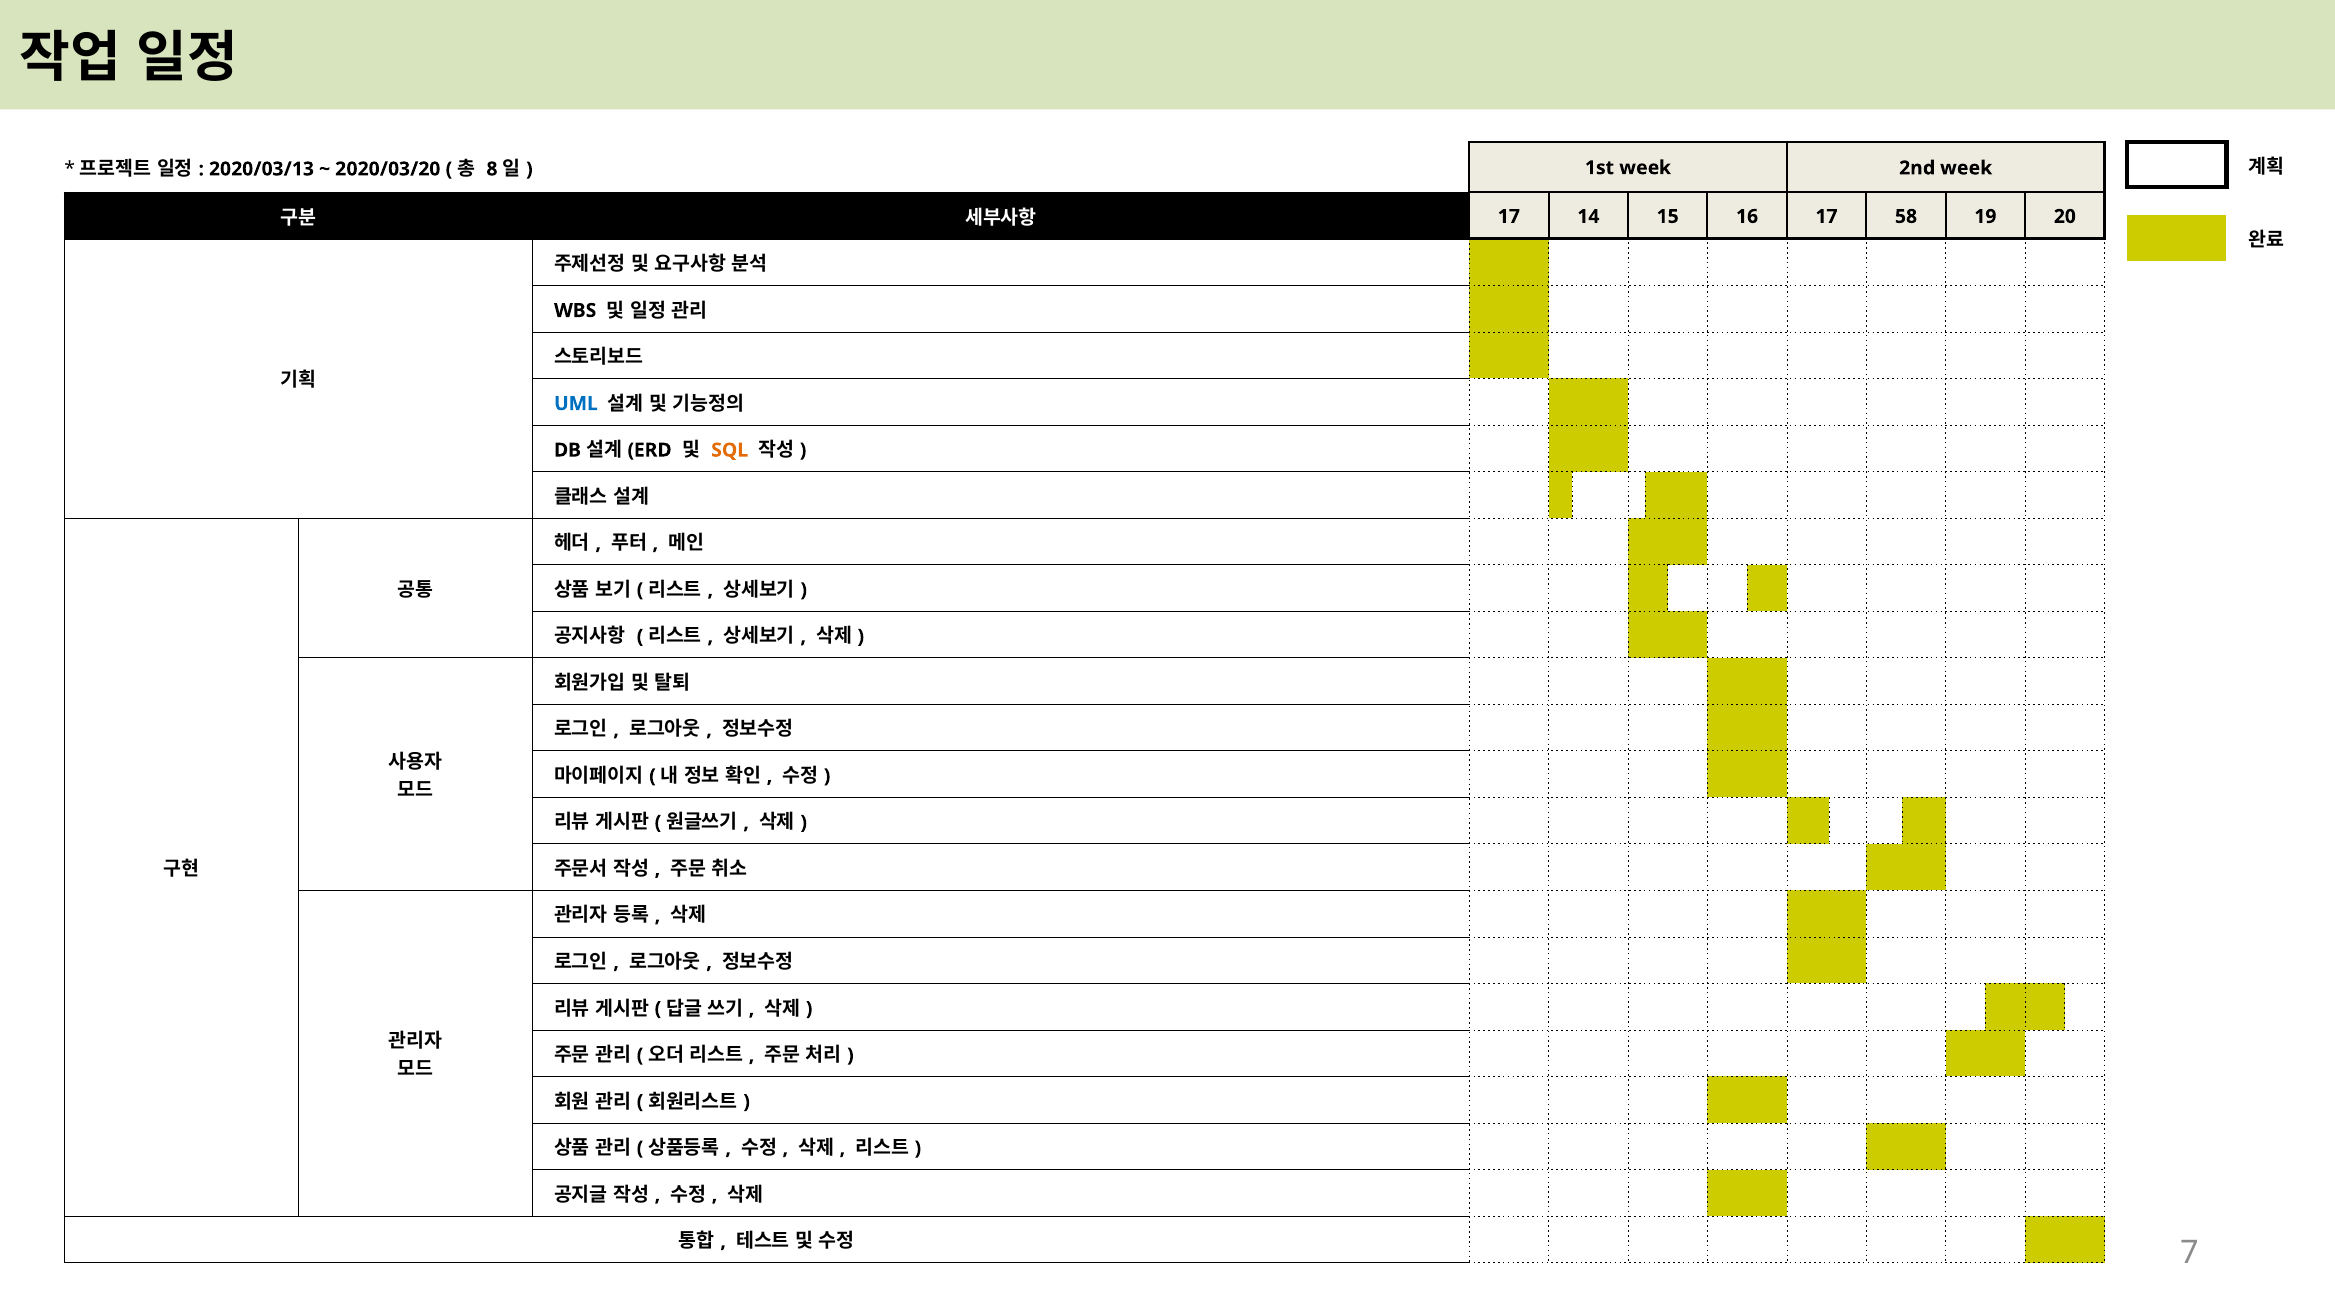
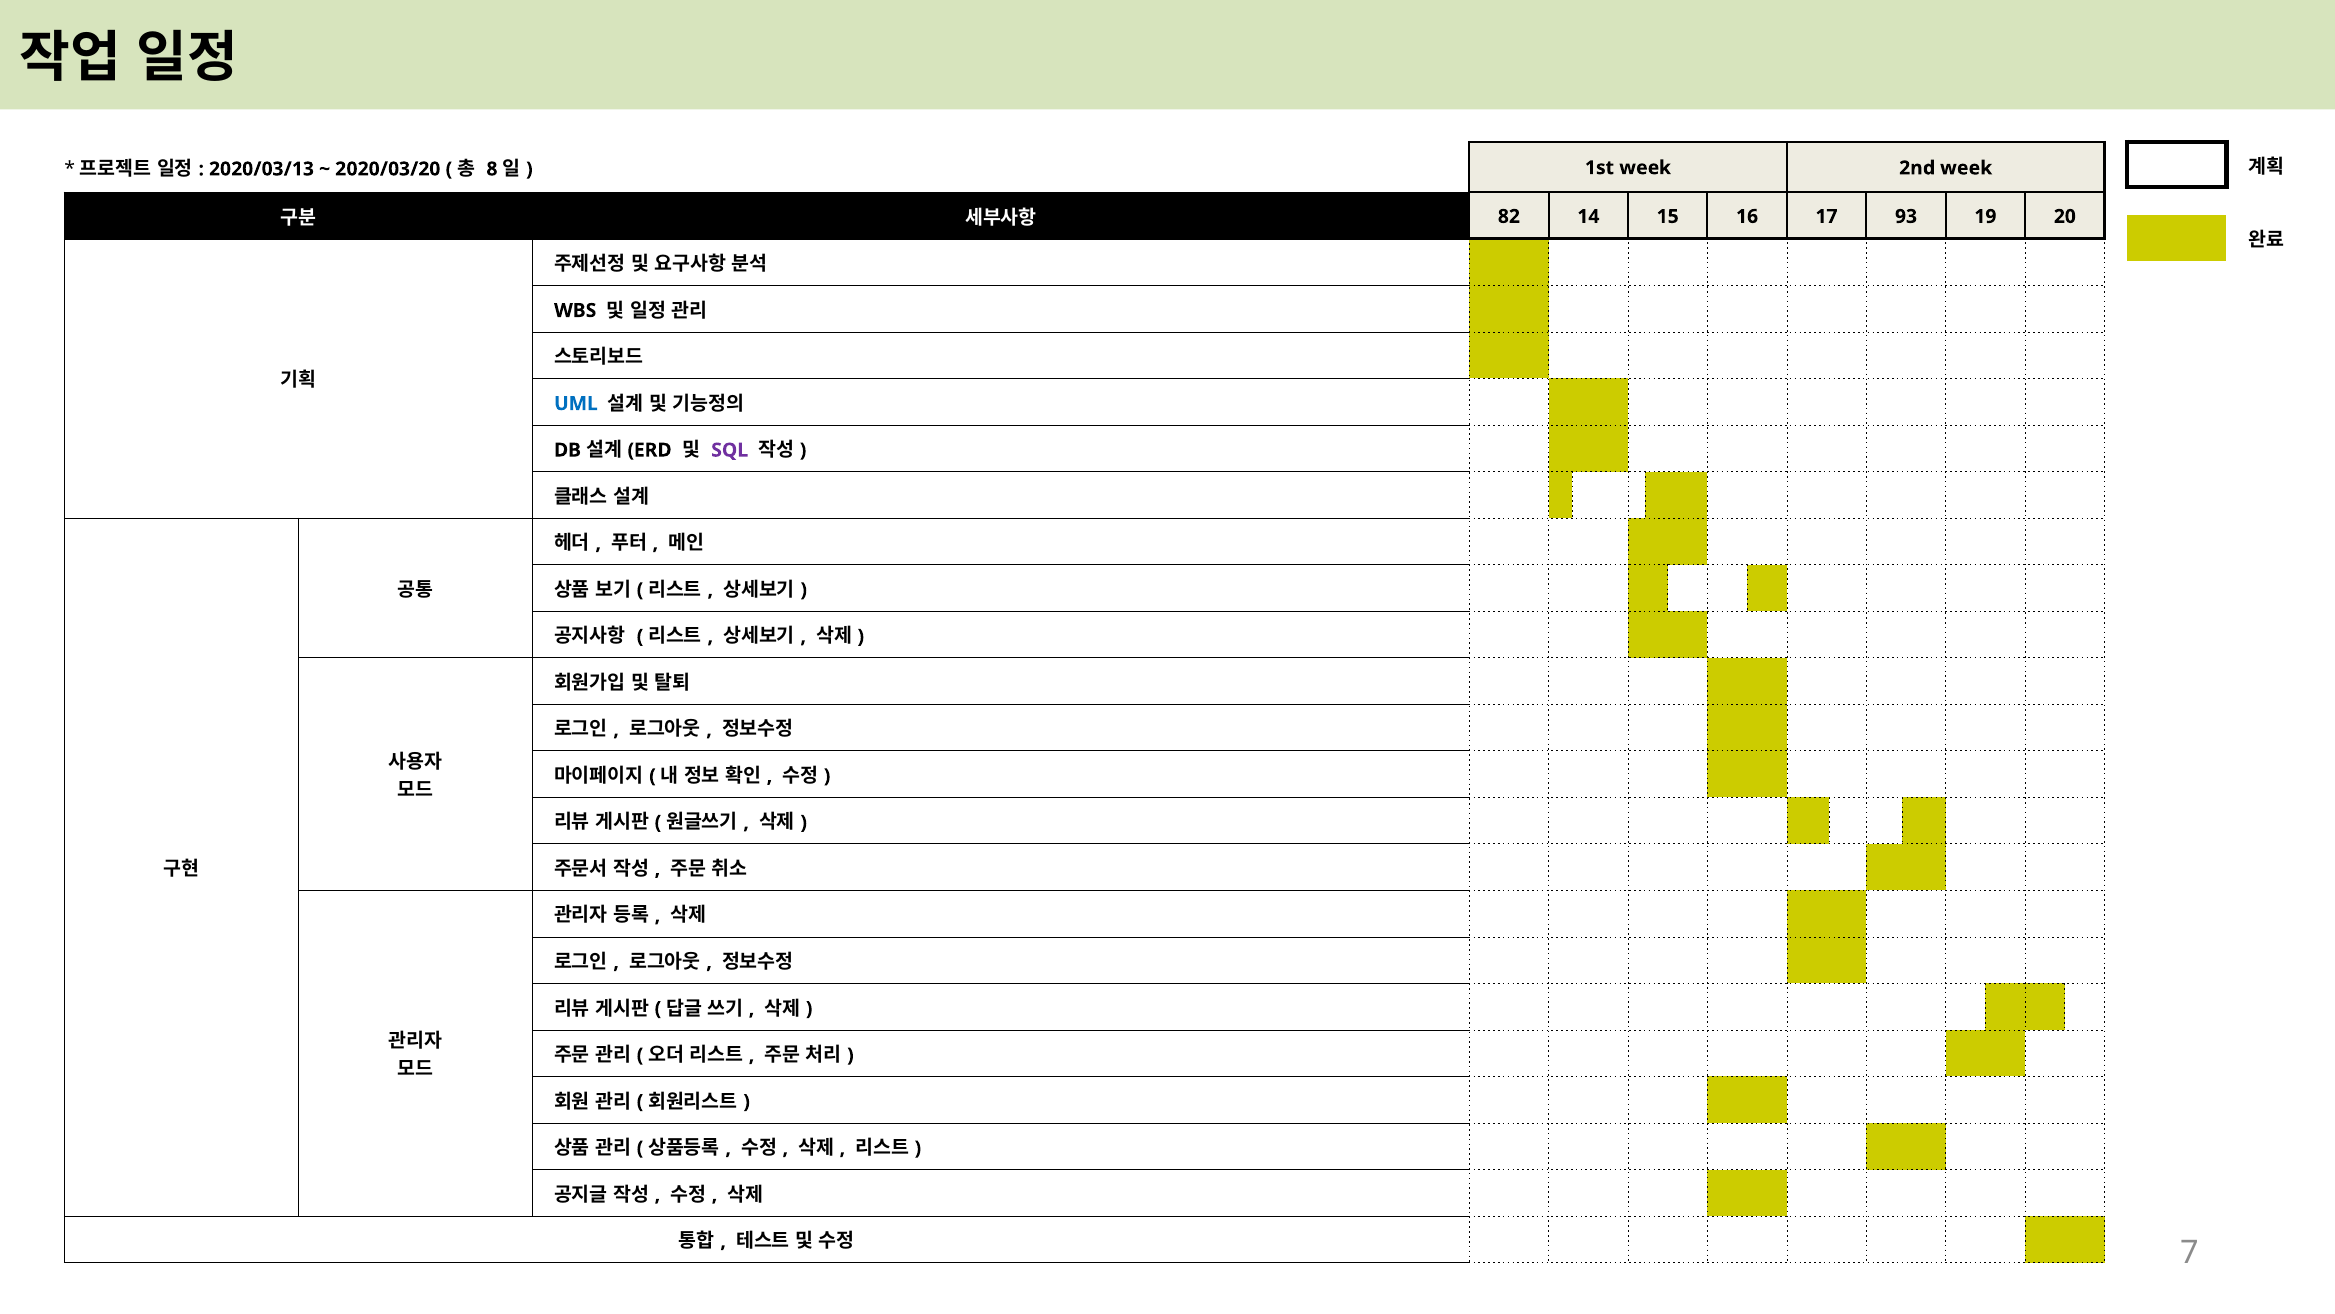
17 at (1509, 216): 17 -> 82
58: 58 -> 93
SQL colour: orange -> purple
